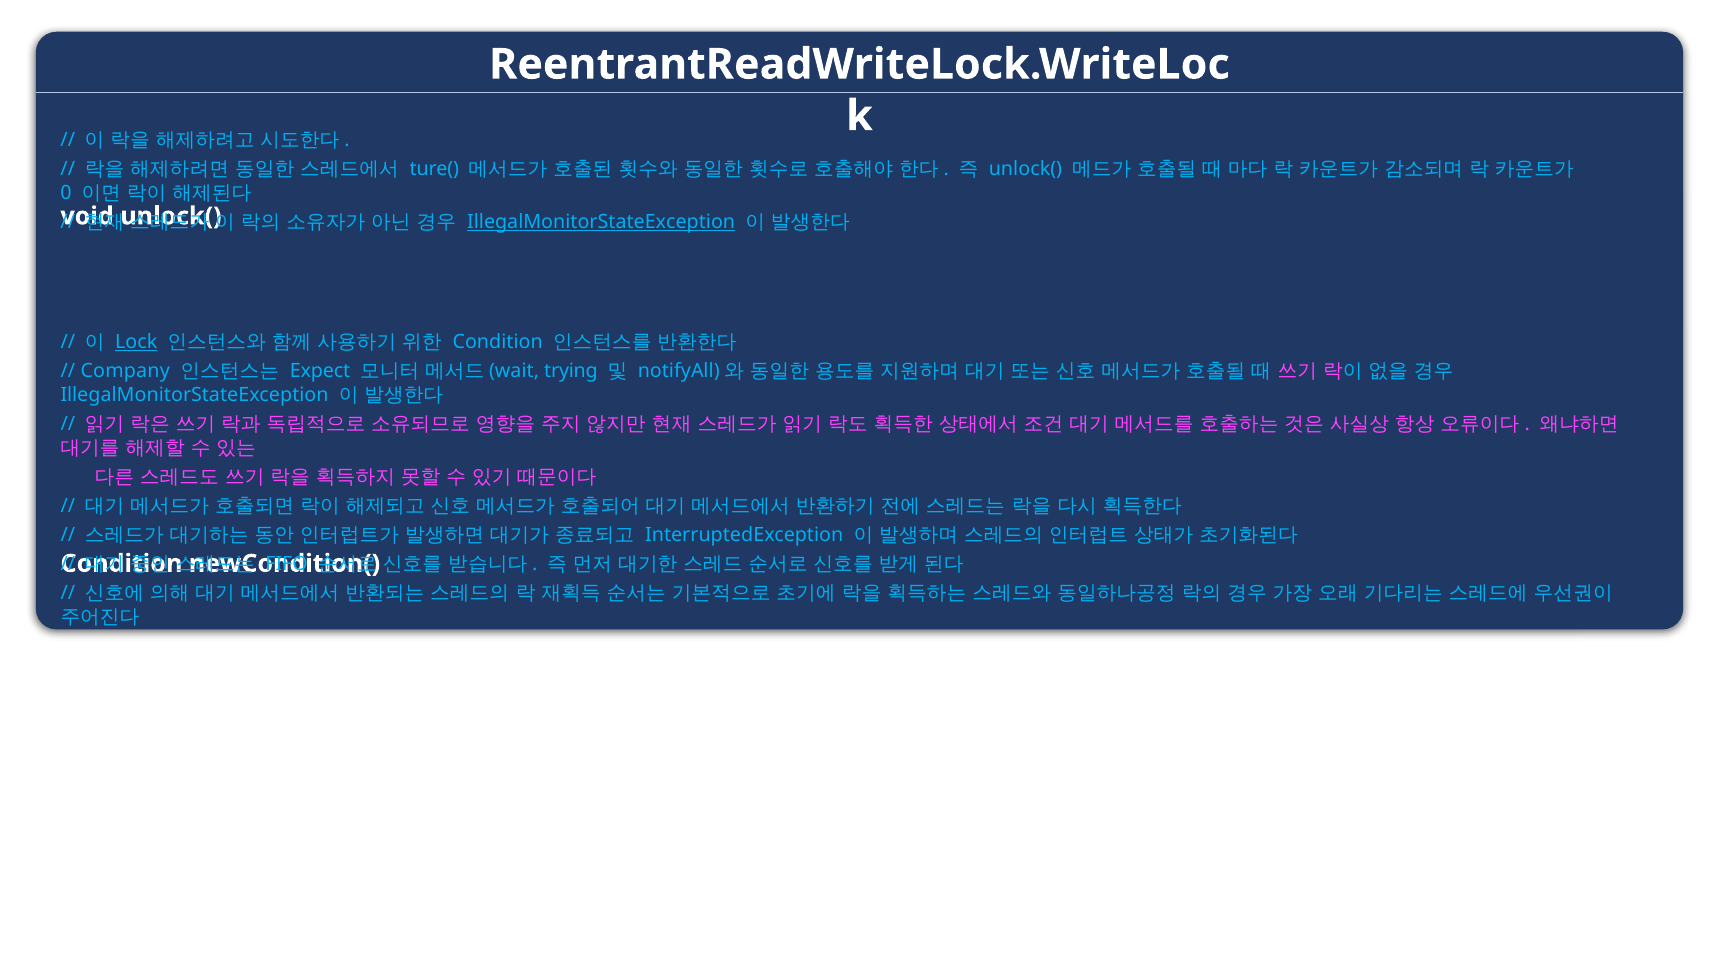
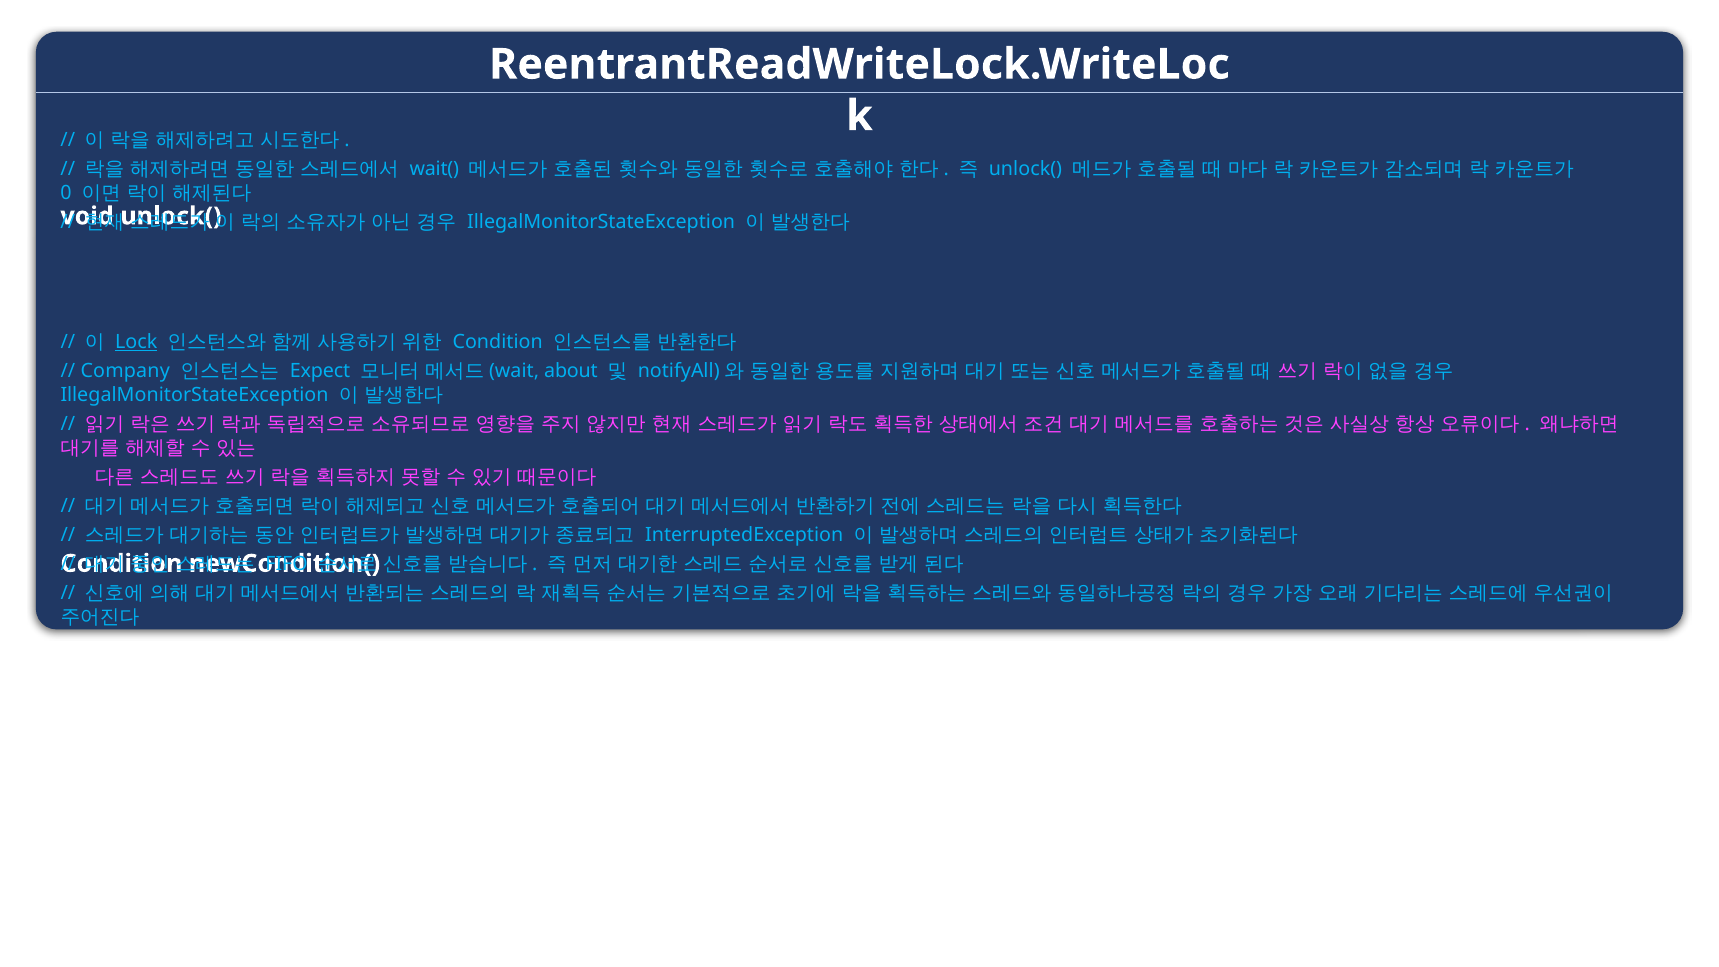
ture(: ture( -> wait(
IllegalMonitorStateException at (601, 222) underline: present -> none
trying: trying -> about
